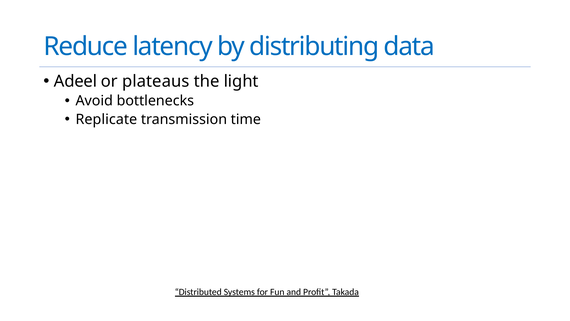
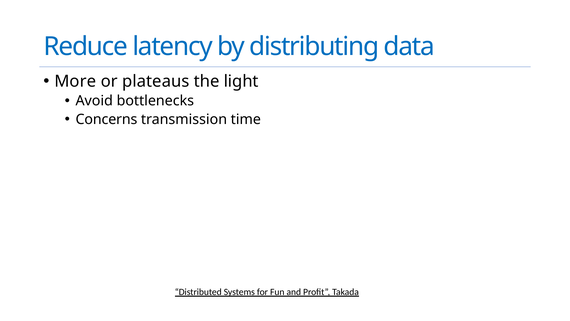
Adeel: Adeel -> More
Replicate: Replicate -> Concerns
